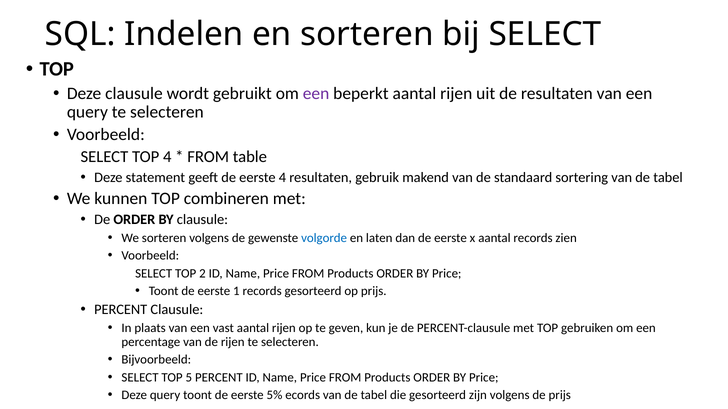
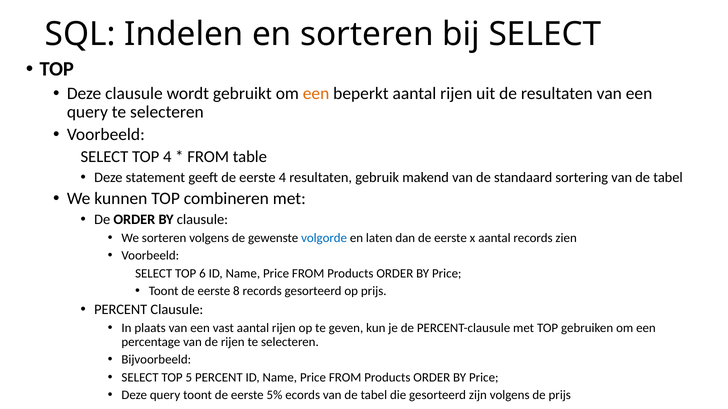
een at (316, 93) colour: purple -> orange
2: 2 -> 6
1: 1 -> 8
